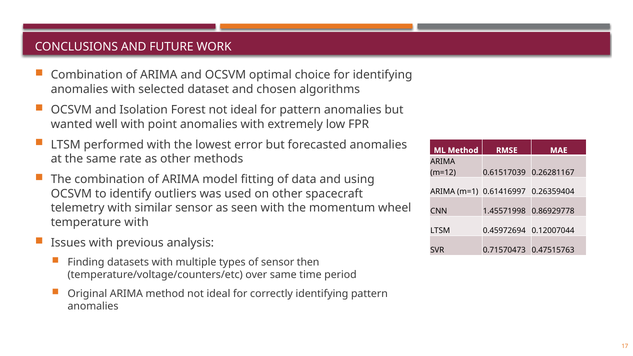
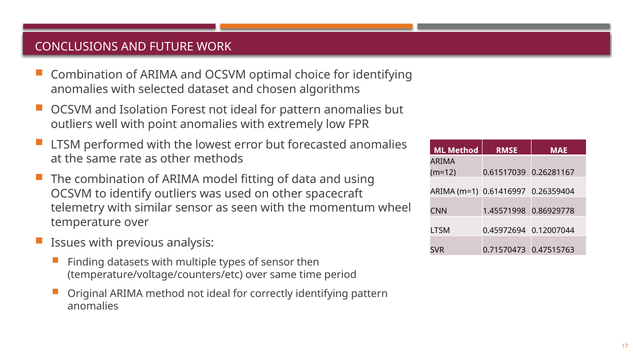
wanted at (72, 124): wanted -> outliers
temperature with: with -> over
